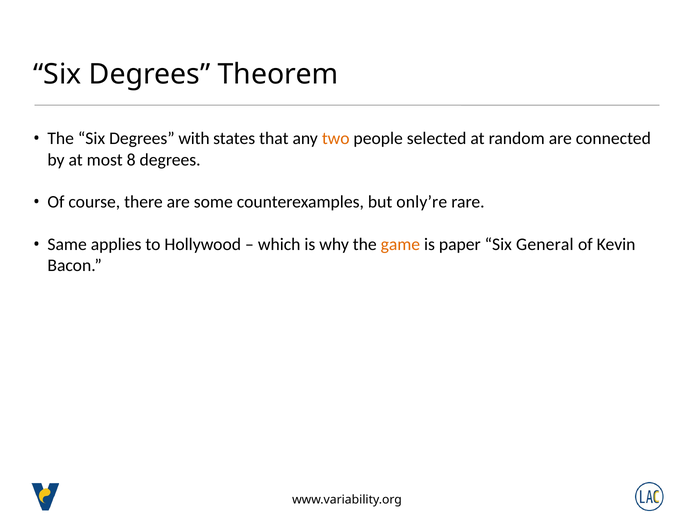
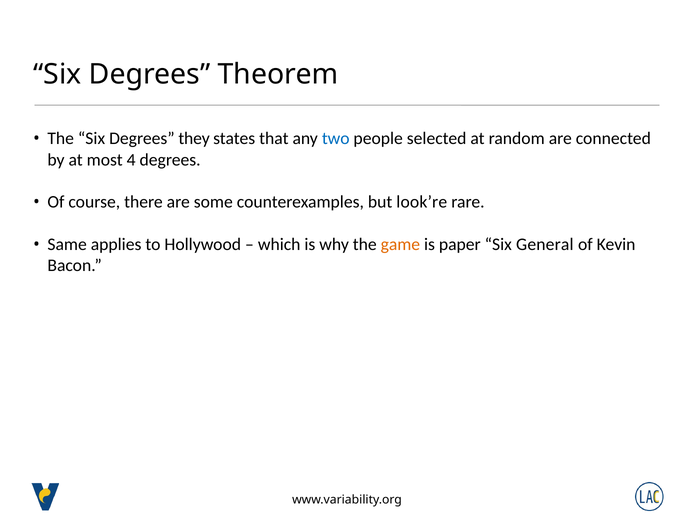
with: with -> they
two colour: orange -> blue
8: 8 -> 4
only’re: only’re -> look’re
